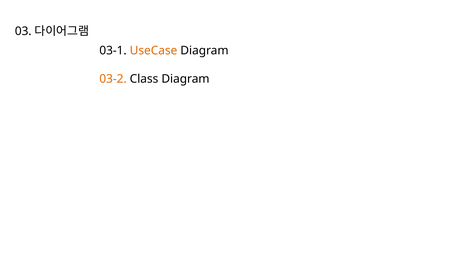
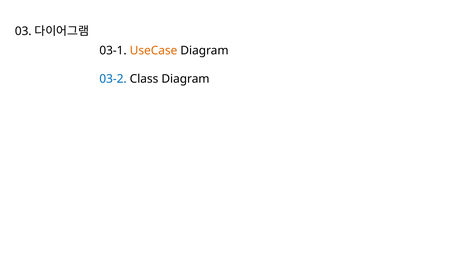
03-2 colour: orange -> blue
